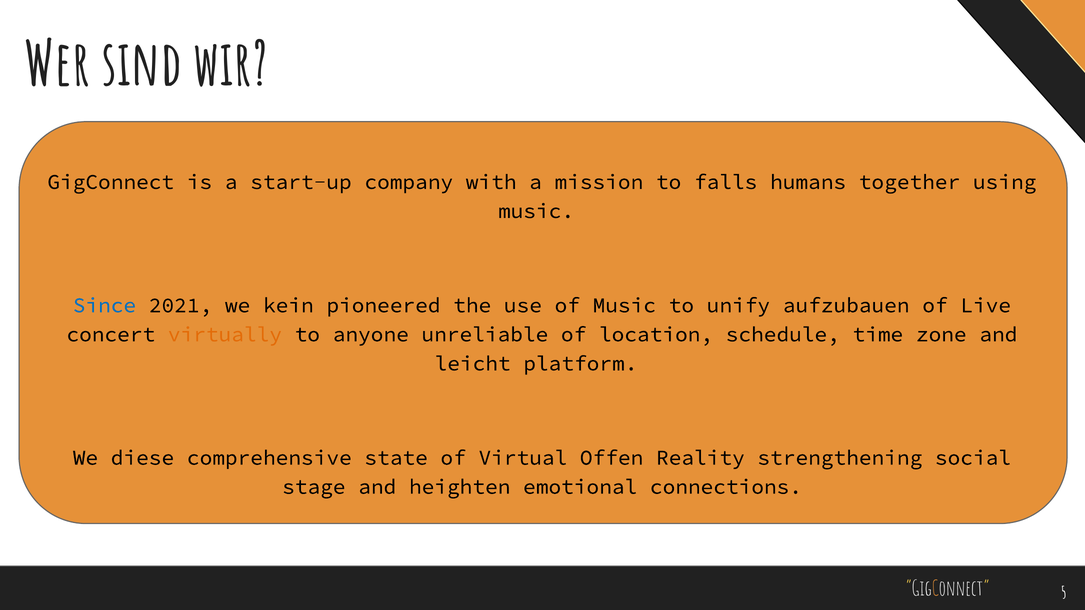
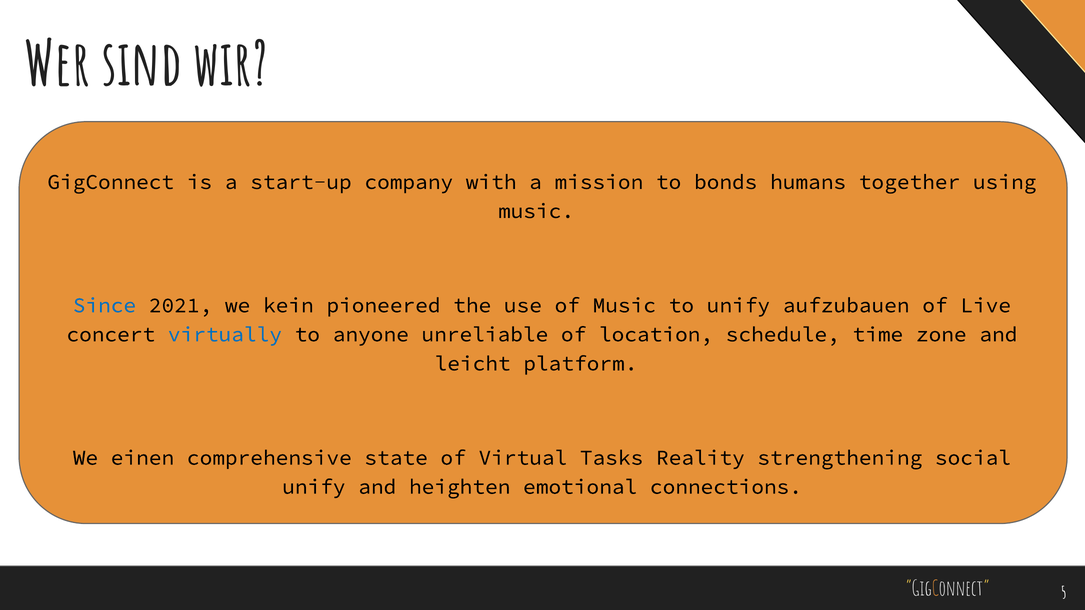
falls: falls -> bonds
virtually colour: orange -> blue
diese: diese -> einen
Offen: Offen -> Tasks
stage at (314, 487): stage -> unify
